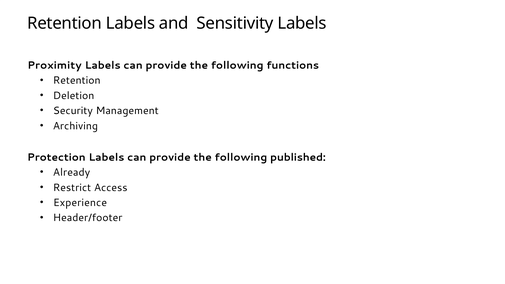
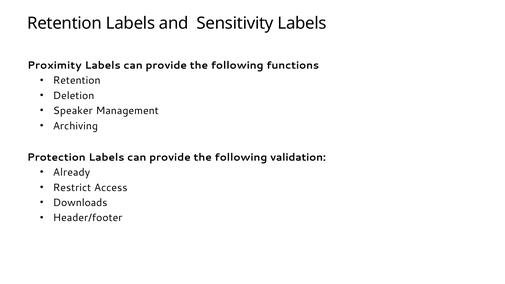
Security: Security -> Speaker
published: published -> validation
Experience: Experience -> Downloads
